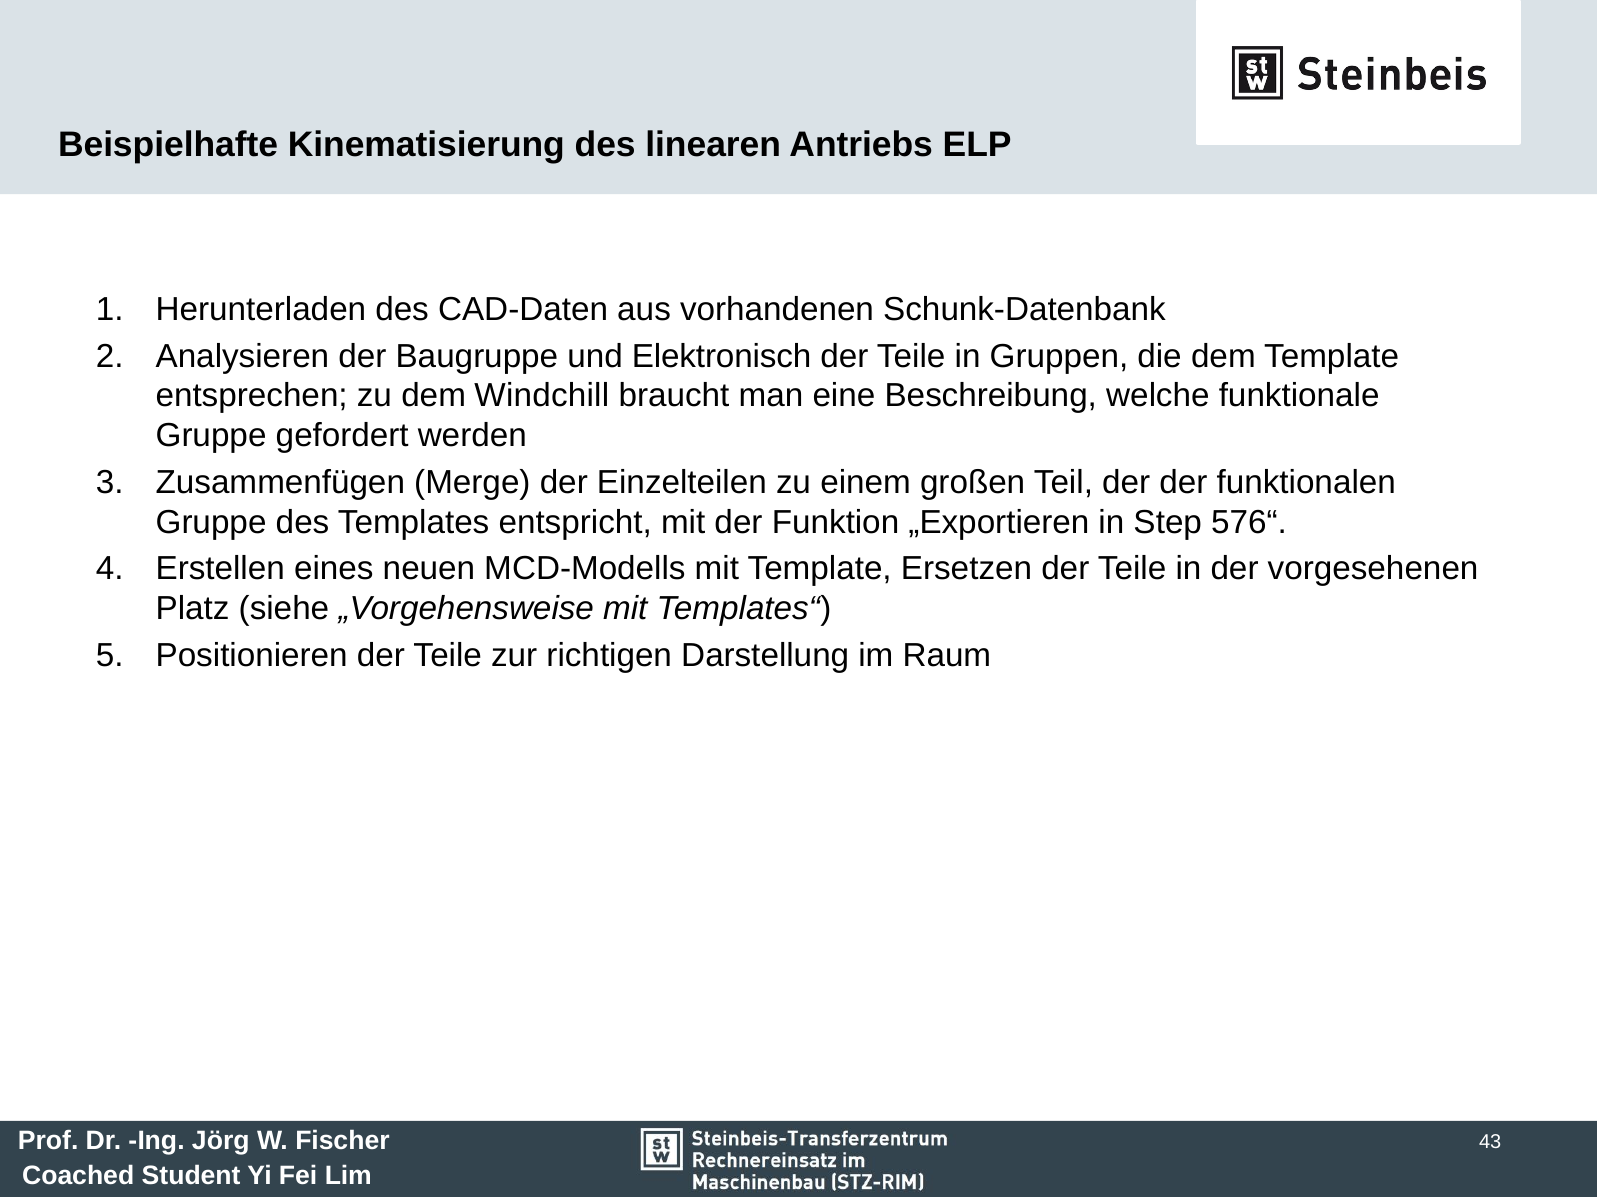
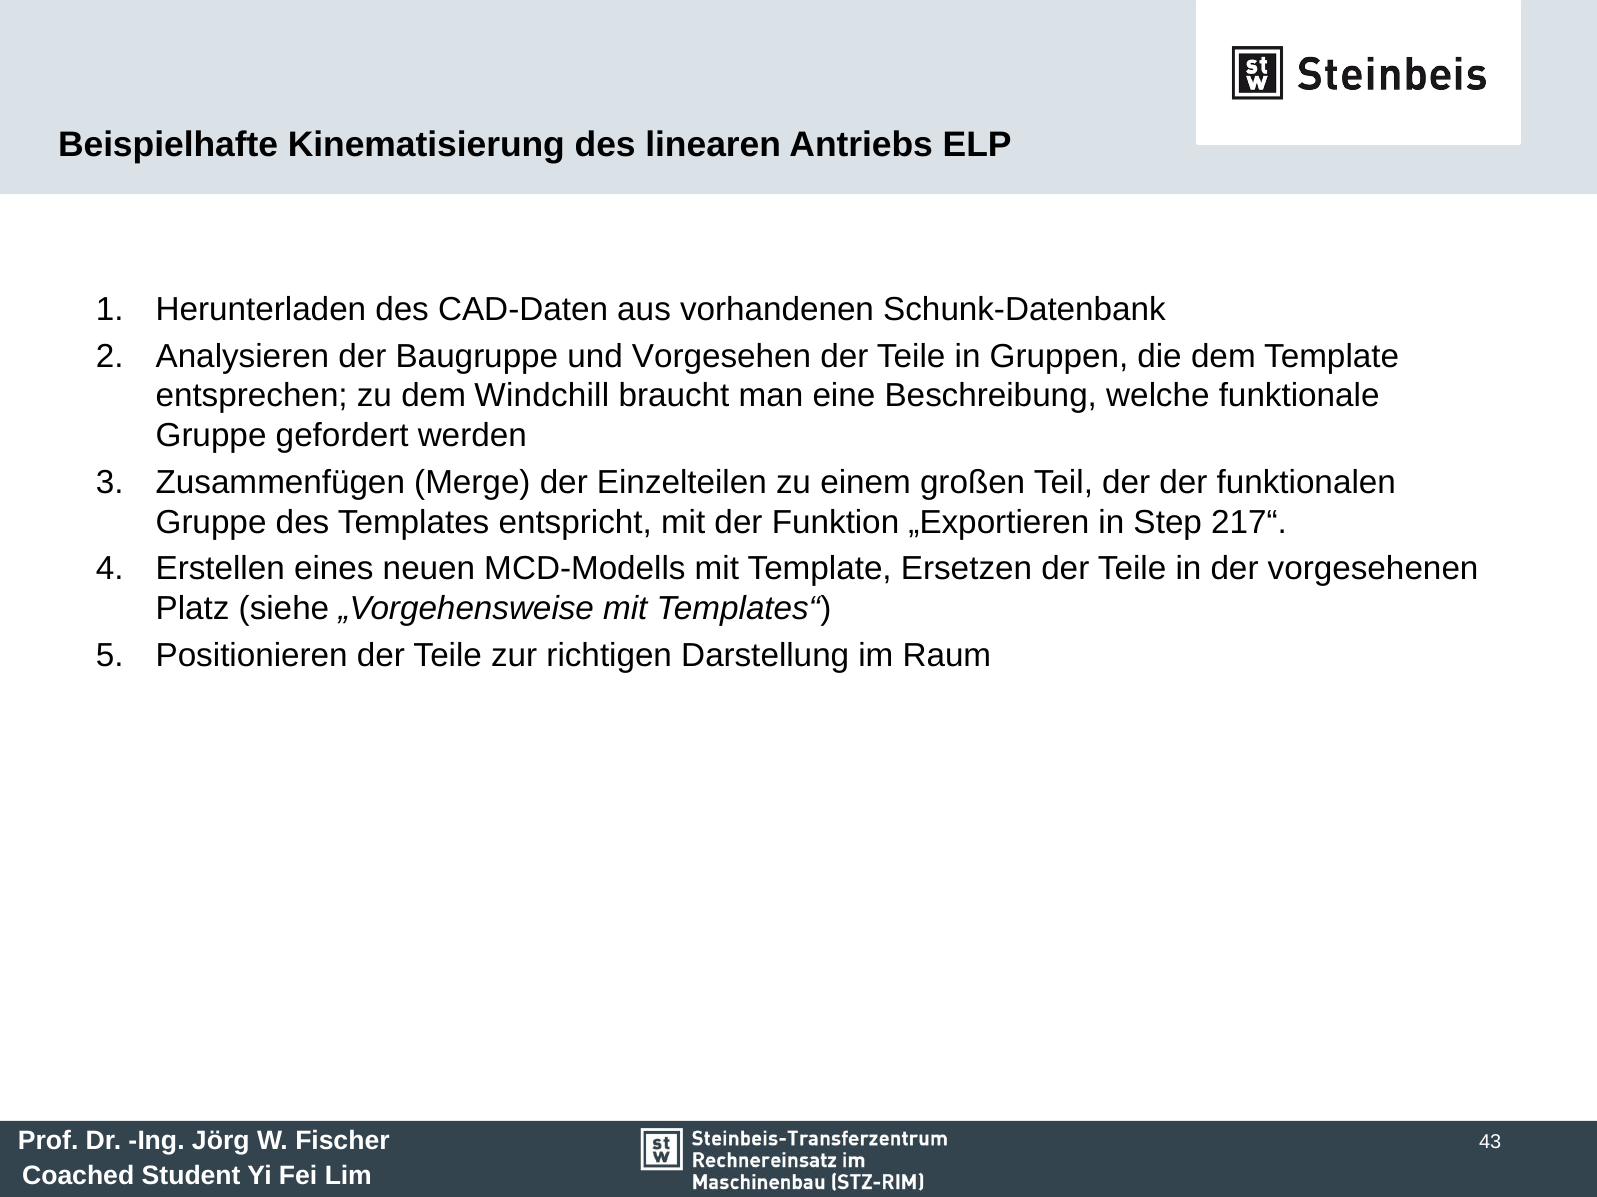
Elektronisch: Elektronisch -> Vorgesehen
576“: 576“ -> 217“
